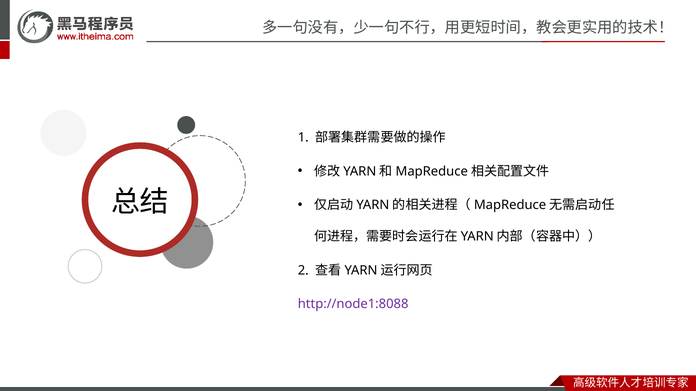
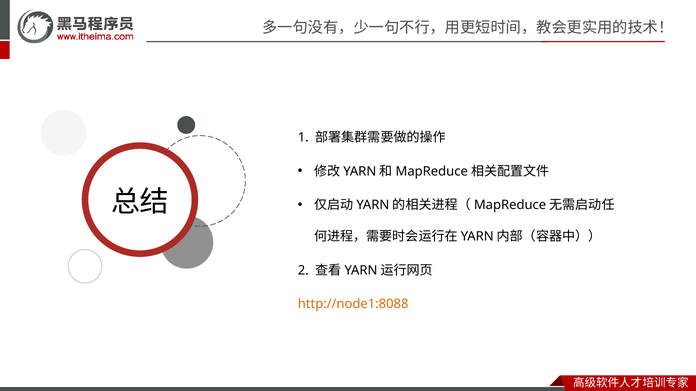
http://node1:8088 colour: purple -> orange
